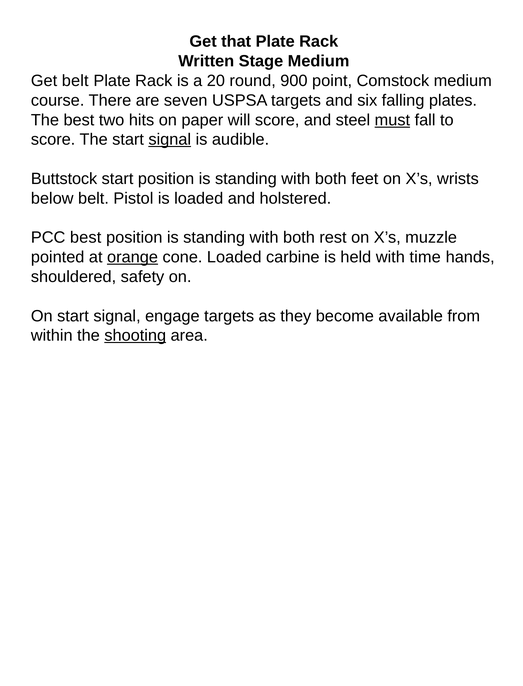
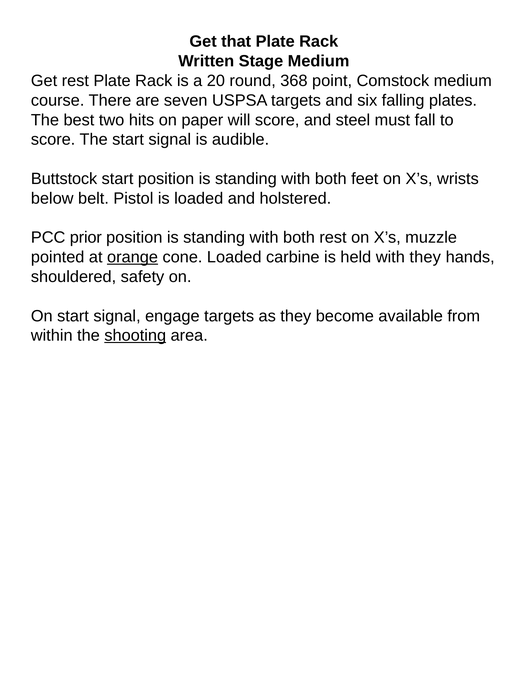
Get belt: belt -> rest
900: 900 -> 368
must underline: present -> none
signal at (170, 140) underline: present -> none
PCC best: best -> prior
with time: time -> they
